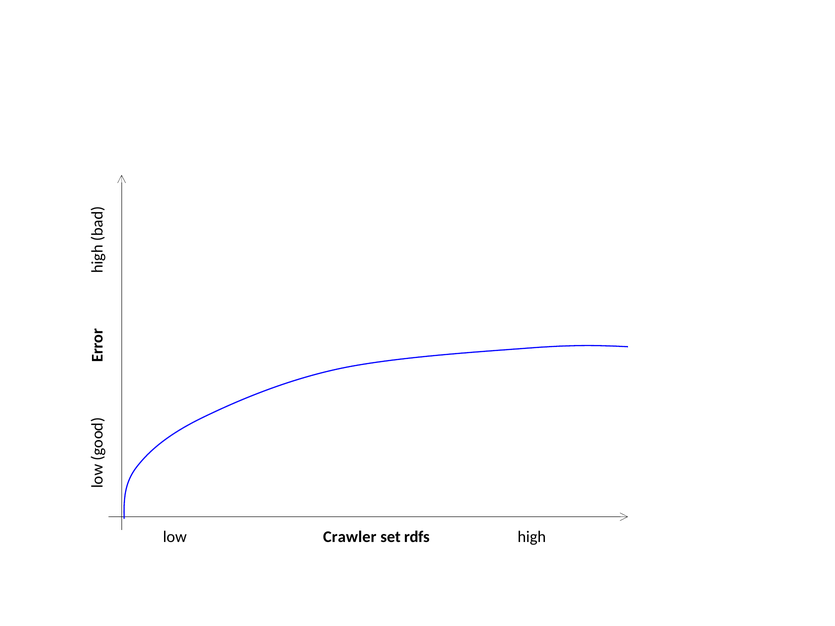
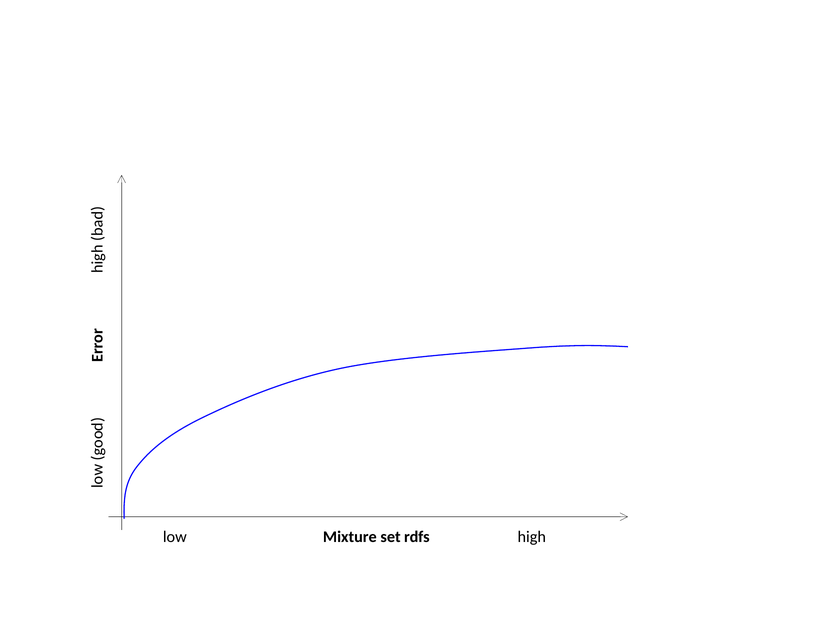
Crawler: Crawler -> Mixture
